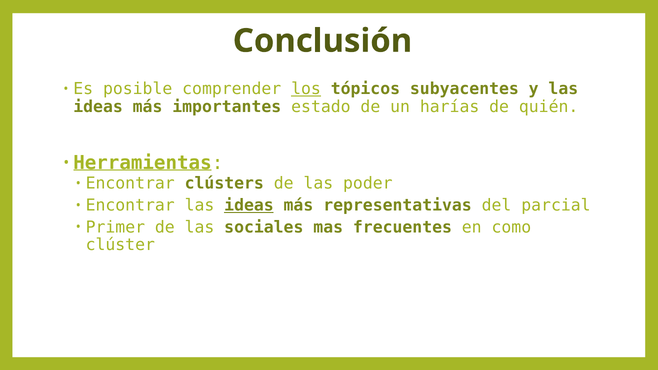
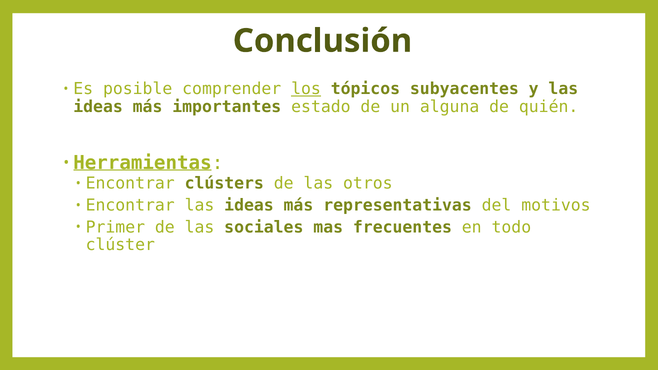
harías: harías -> alguna
poder: poder -> otros
ideas at (249, 205) underline: present -> none
parcial: parcial -> motivos
como: como -> todo
